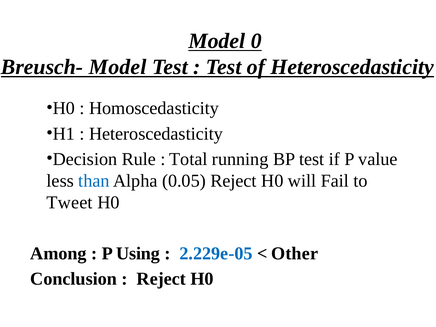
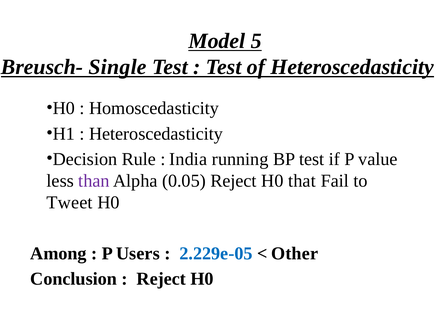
0: 0 -> 5
Breusch- Model: Model -> Single
Total: Total -> India
than colour: blue -> purple
will: will -> that
Using: Using -> Users
